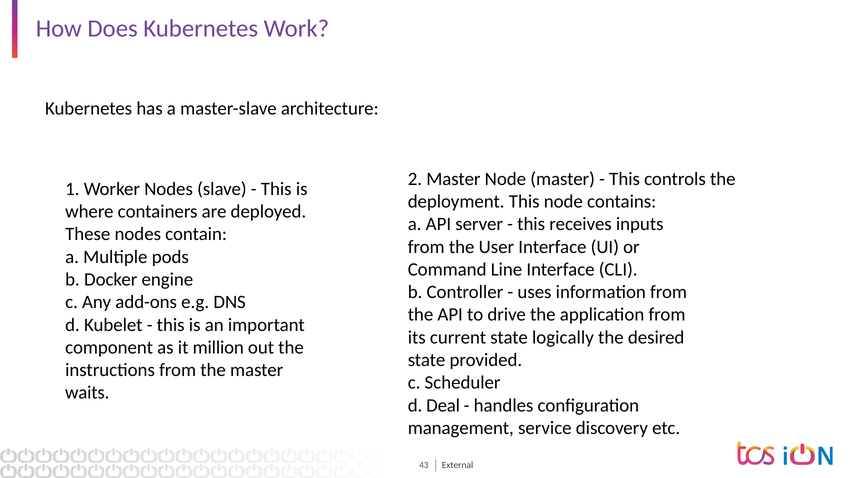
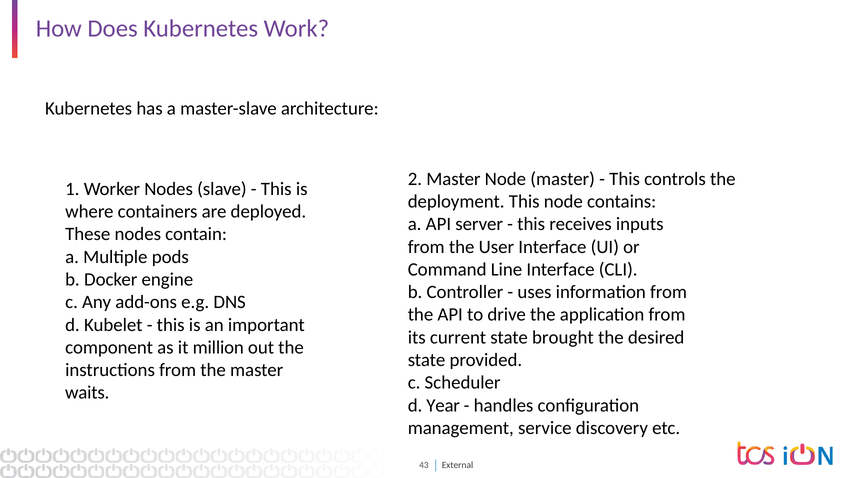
logically: logically -> brought
Deal: Deal -> Year
